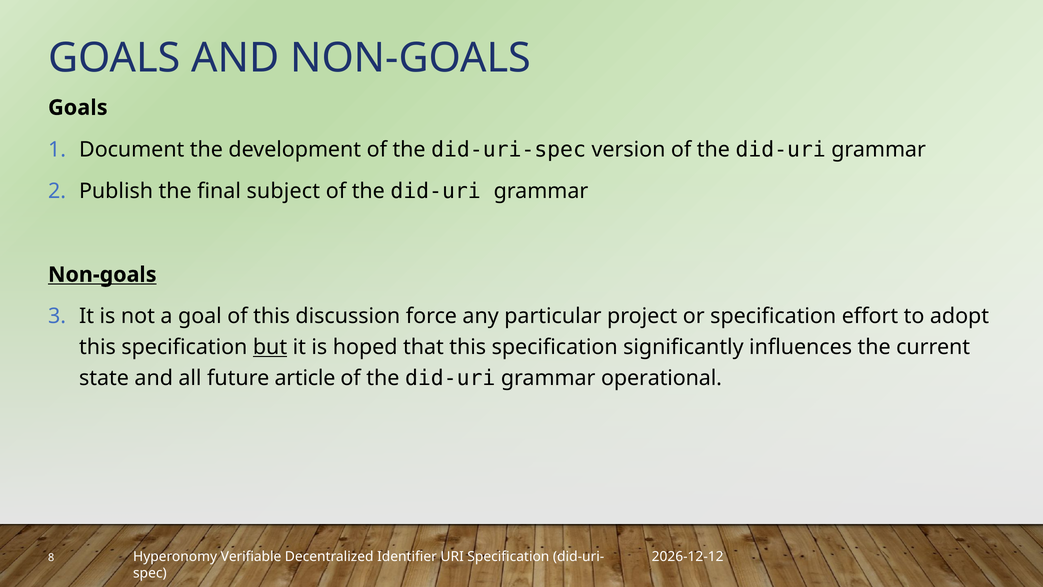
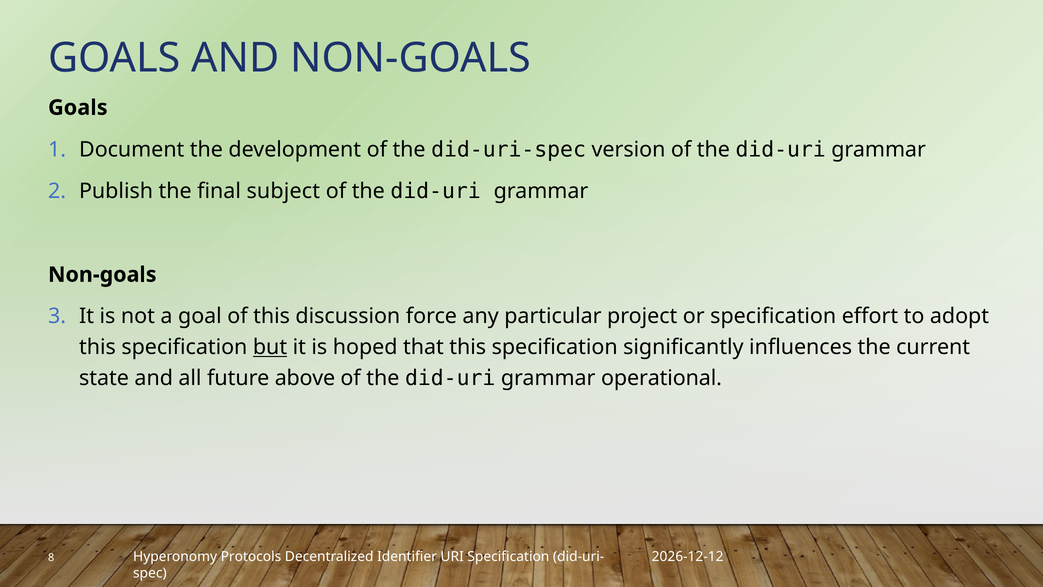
Non-goals at (102, 275) underline: present -> none
article: article -> above
Verifiable: Verifiable -> Protocols
